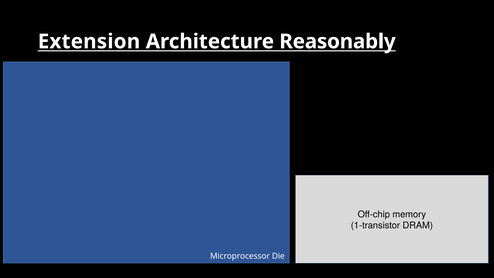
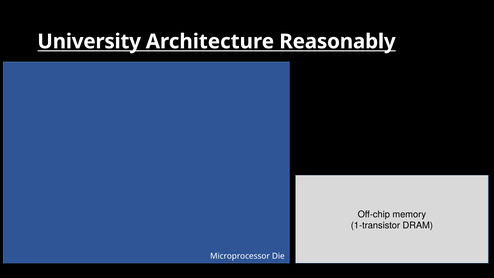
Extension: Extension -> University
